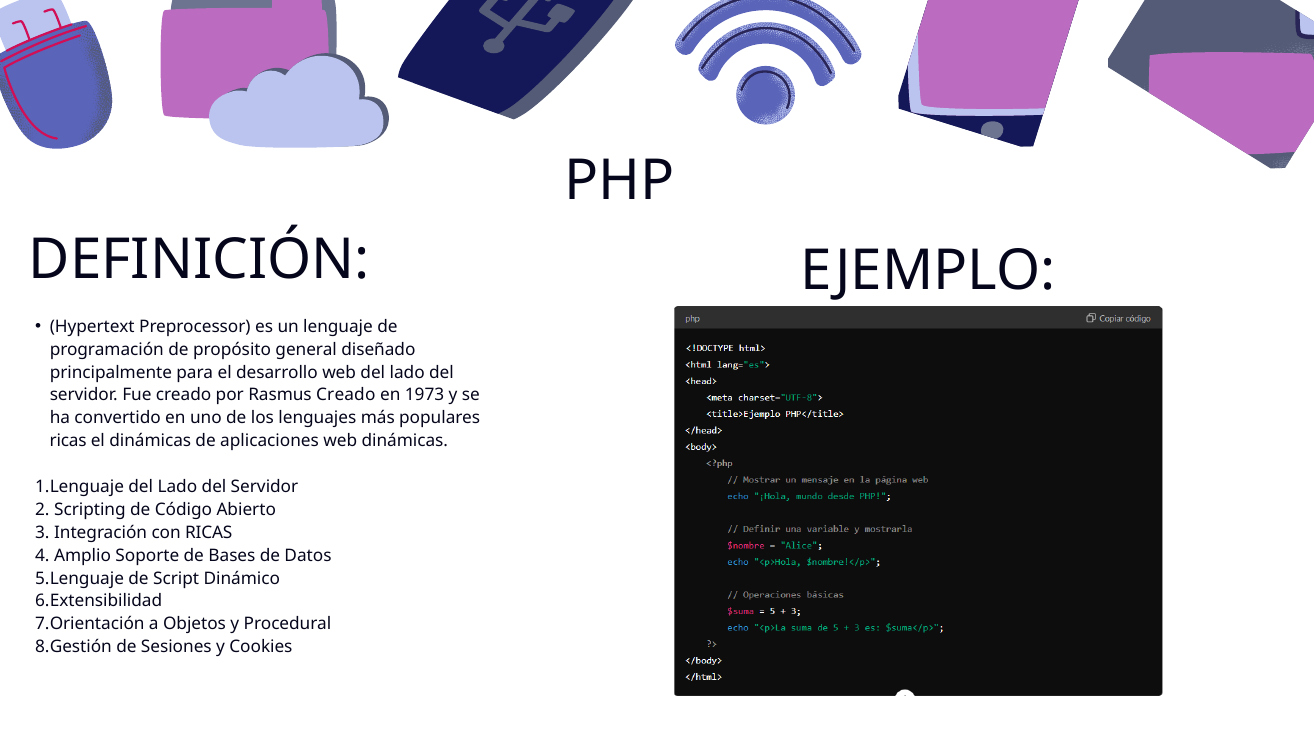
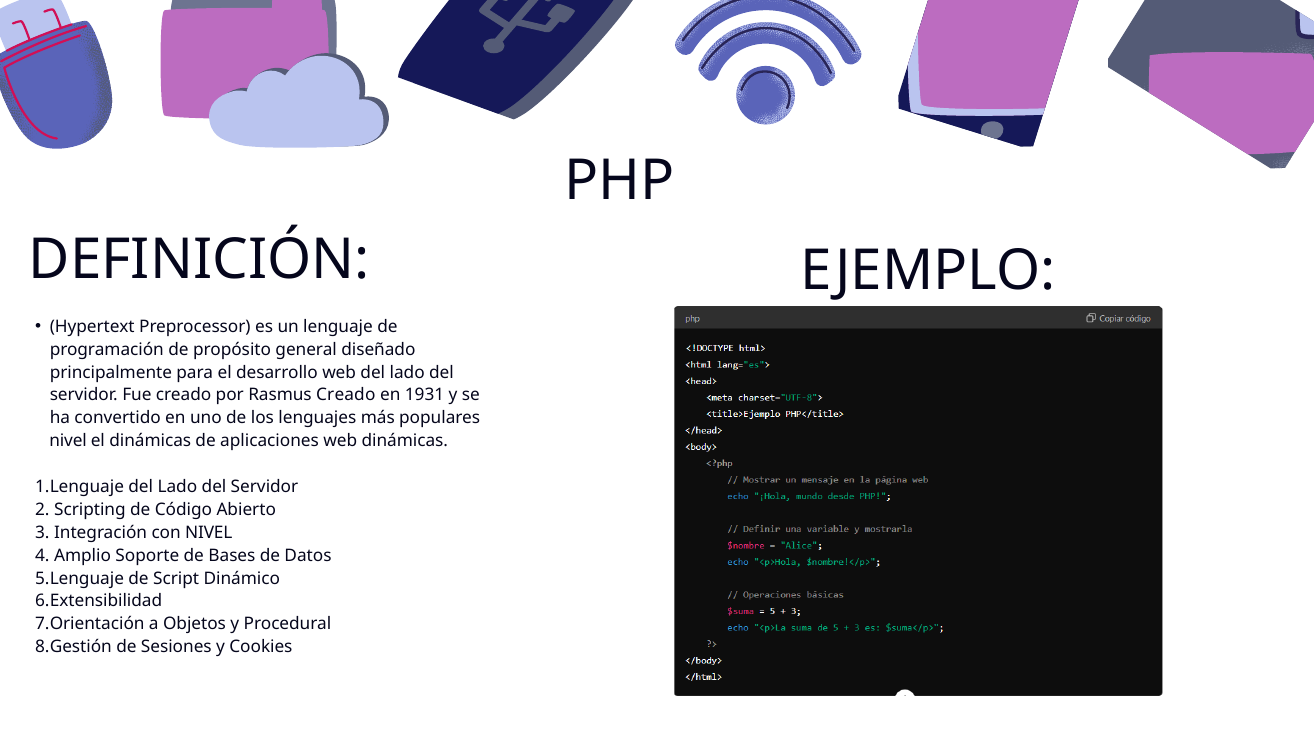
1973: 1973 -> 1931
ricas at (68, 441): ricas -> nivel
con RICAS: RICAS -> NIVEL
